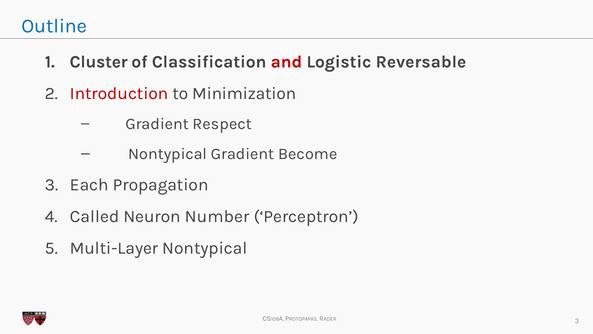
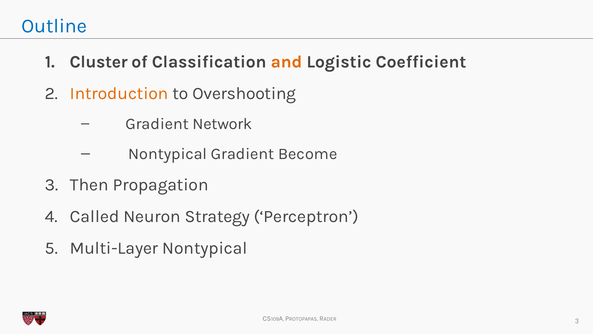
and colour: red -> orange
Reversable: Reversable -> Coefficient
Introduction colour: red -> orange
Minimization: Minimization -> Overshooting
Respect: Respect -> Network
Each: Each -> Then
Number: Number -> Strategy
